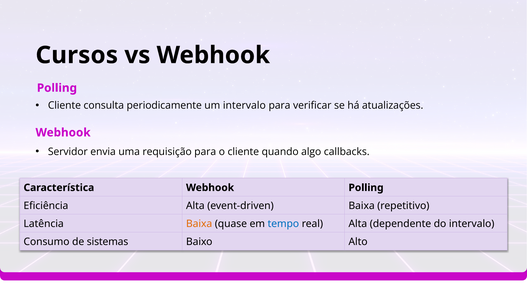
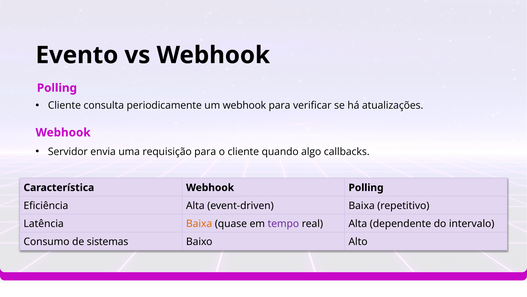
Cursos: Cursos -> Evento
um intervalo: intervalo -> webhook
tempo colour: blue -> purple
